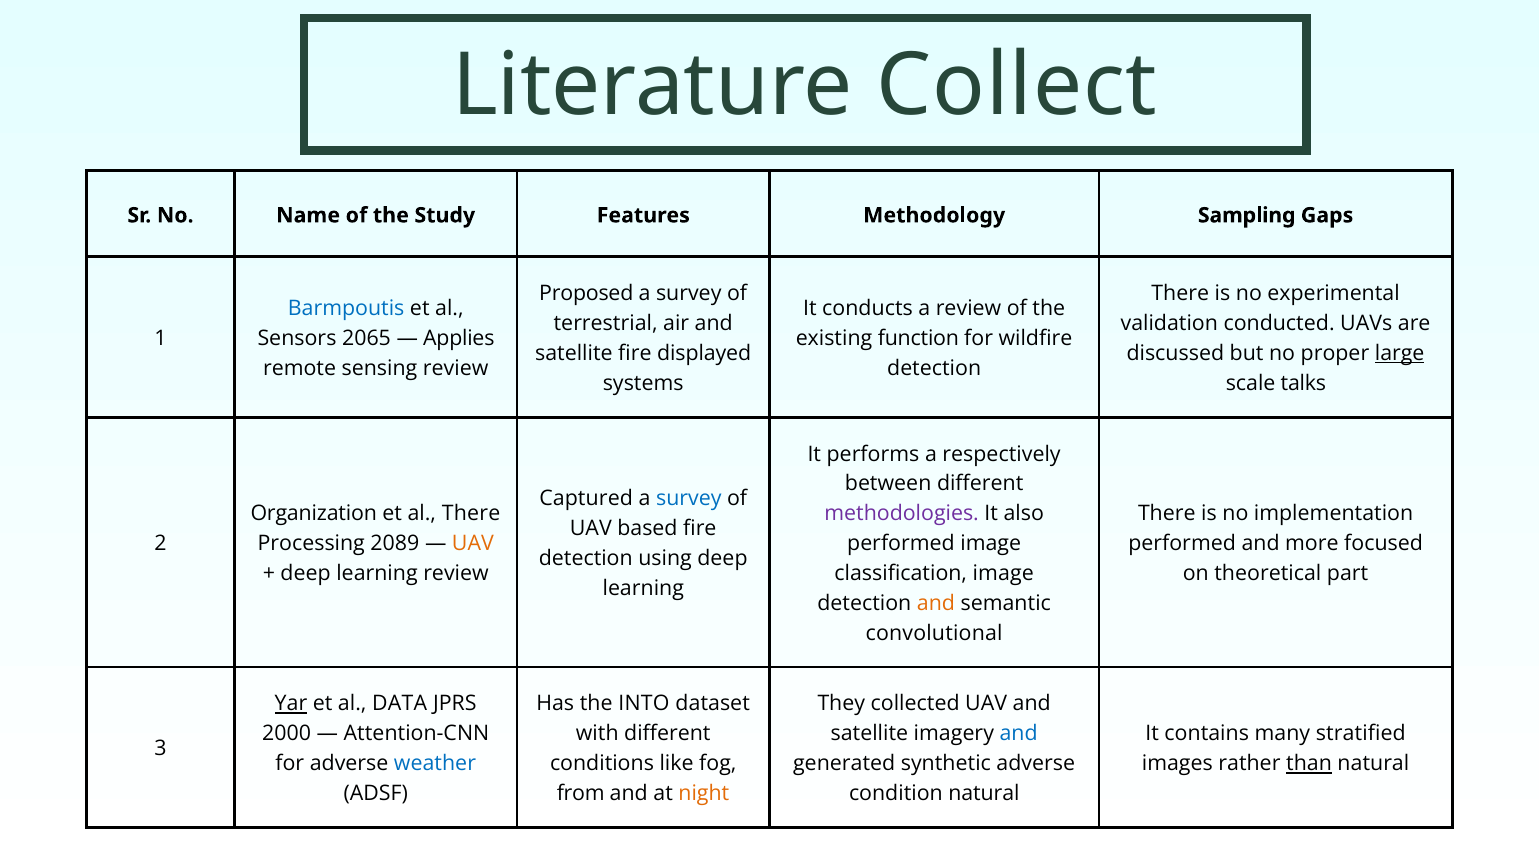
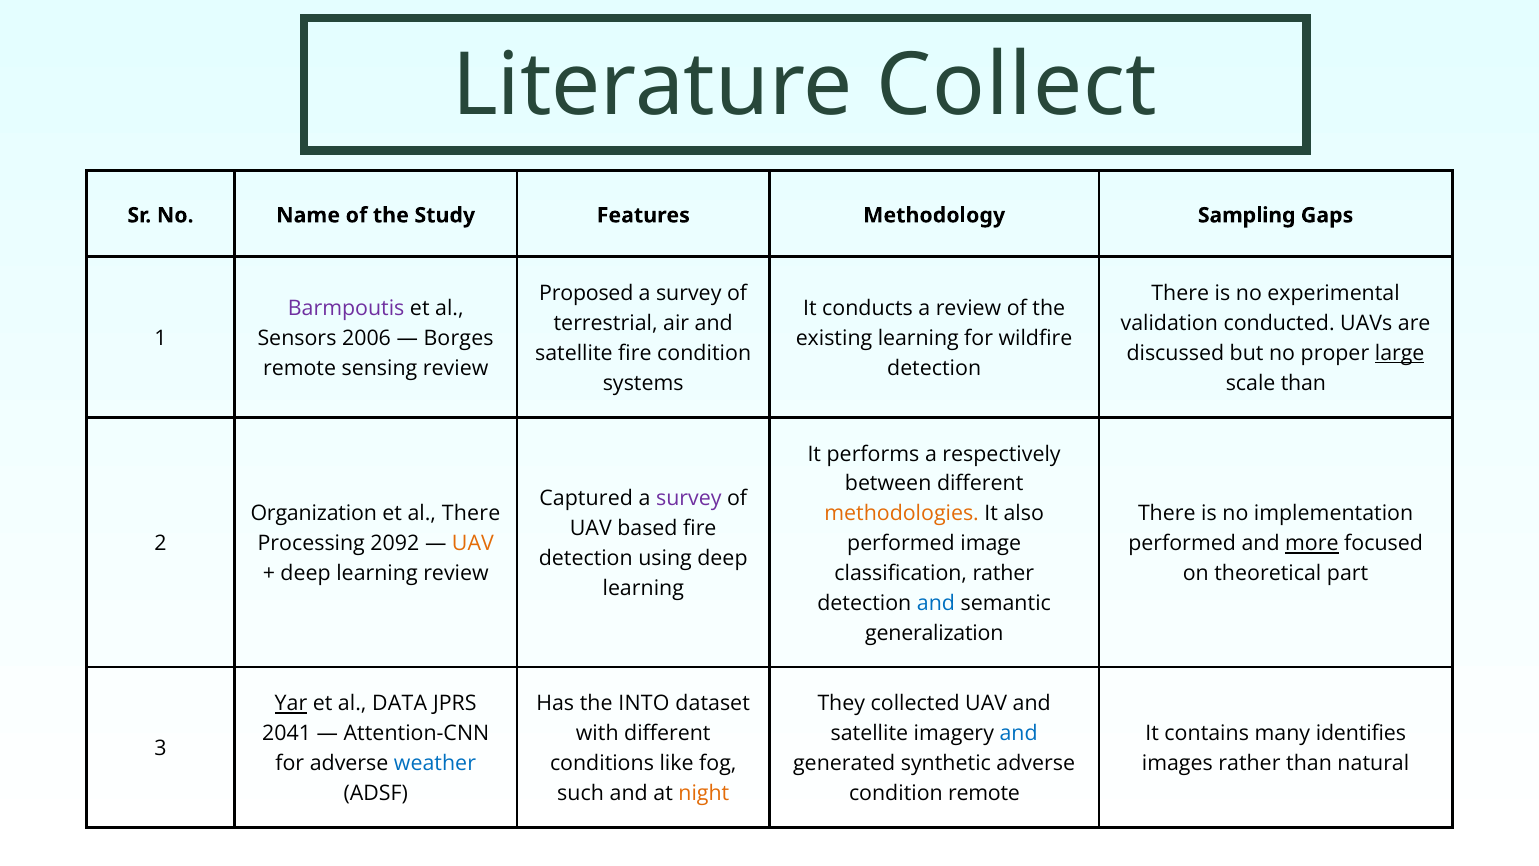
Barmpoutis colour: blue -> purple
2065: 2065 -> 2006
Applies: Applies -> Borges
existing function: function -> learning
fire displayed: displayed -> condition
scale talks: talks -> than
survey at (689, 499) colour: blue -> purple
methodologies colour: purple -> orange
2089: 2089 -> 2092
more underline: none -> present
classification image: image -> rather
and at (936, 603) colour: orange -> blue
convolutional: convolutional -> generalization
2000: 2000 -> 2041
stratified: stratified -> identifies
than at (1309, 763) underline: present -> none
from: from -> such
condition natural: natural -> remote
